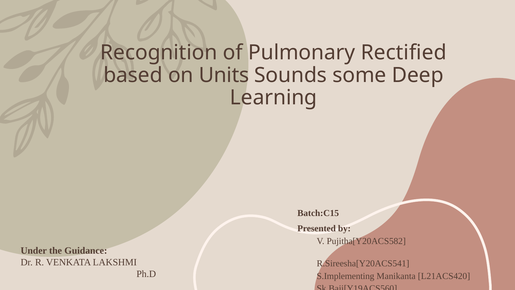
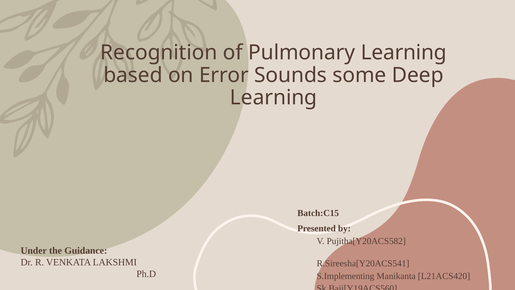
Pulmonary Rectified: Rectified -> Learning
Units: Units -> Error
